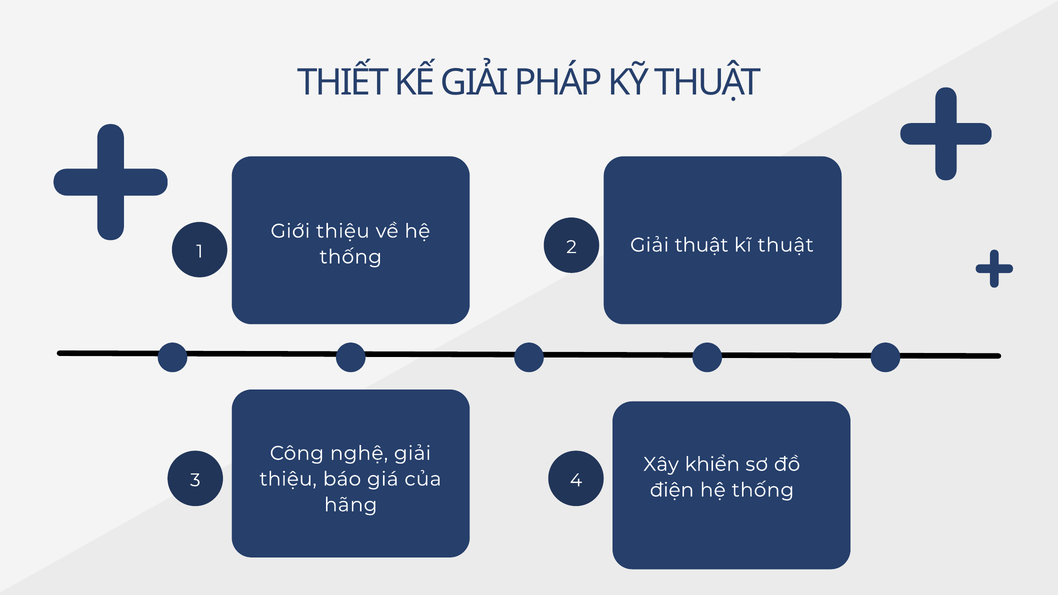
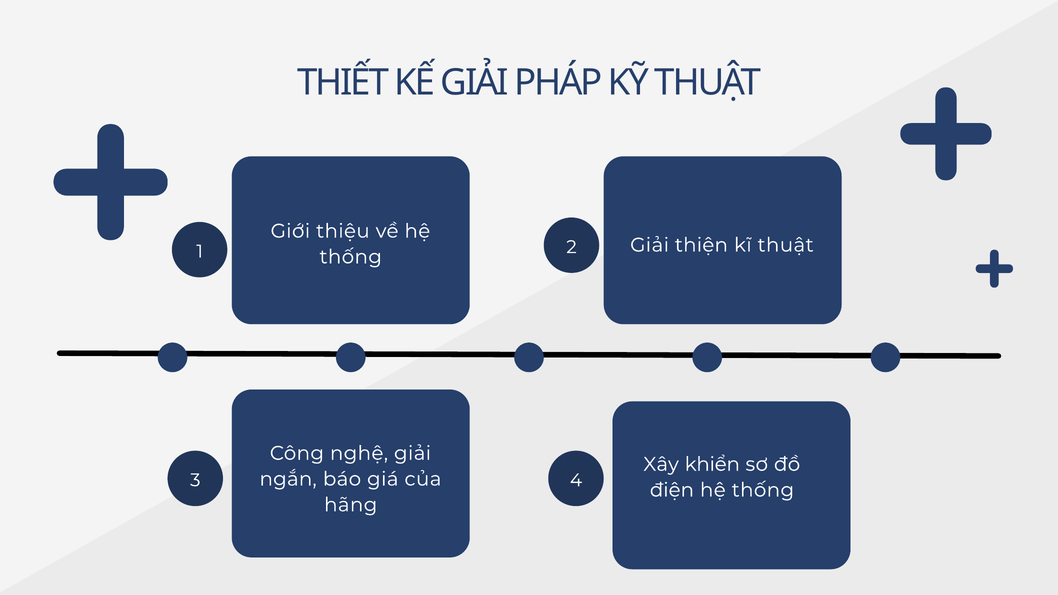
Giải thuật: thuật -> thiện
thiệu at (288, 479): thiệu -> ngắn
